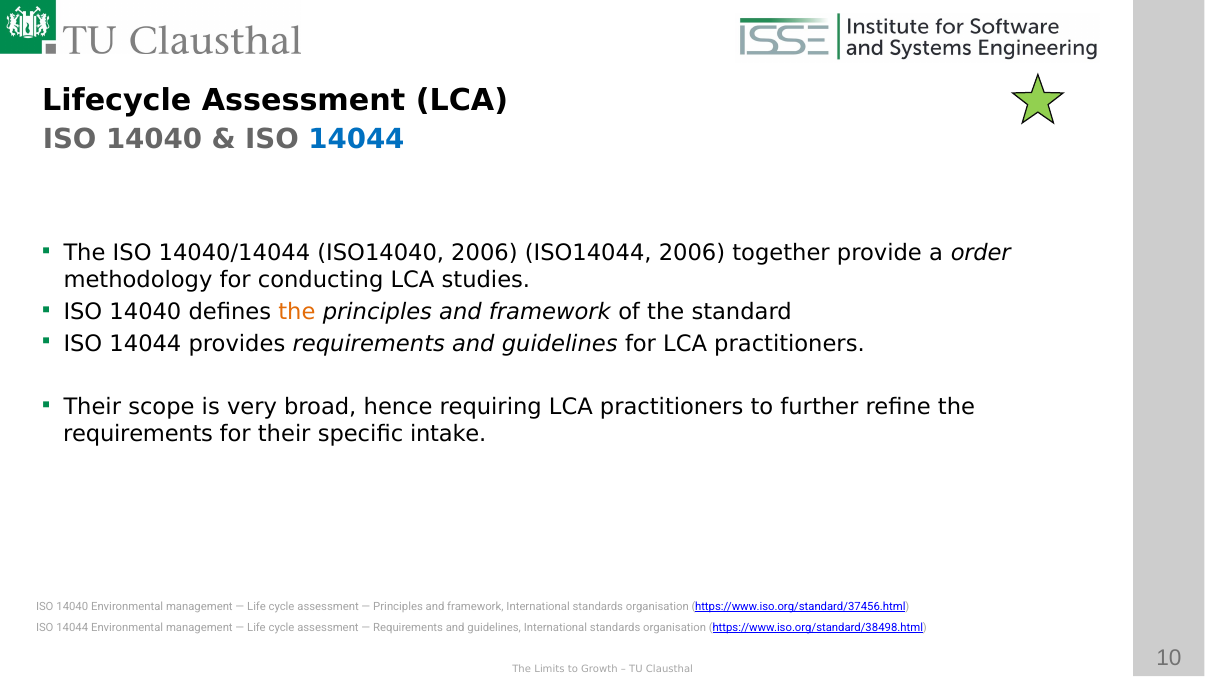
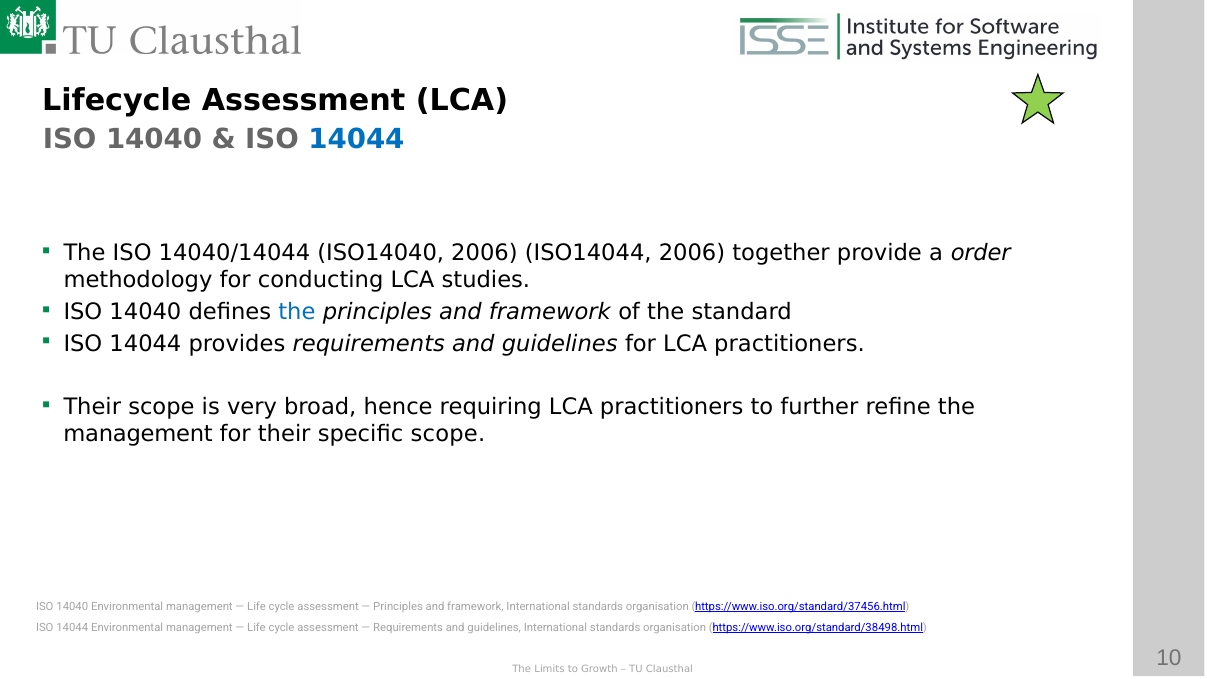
the at (297, 312) colour: orange -> blue
requirements at (138, 434): requirements -> management
specific intake: intake -> scope
